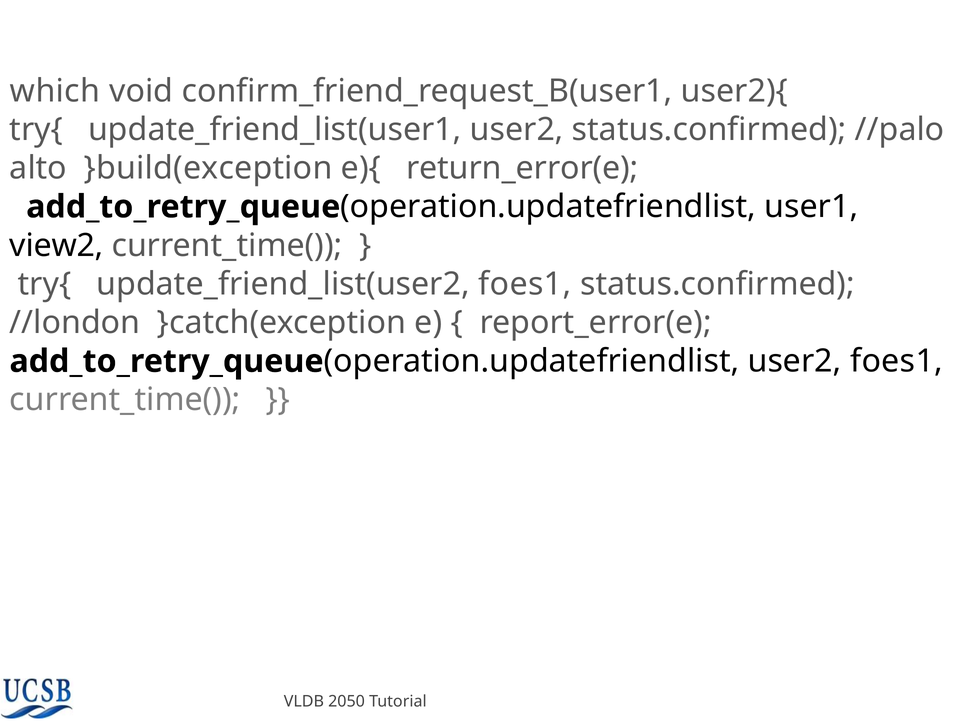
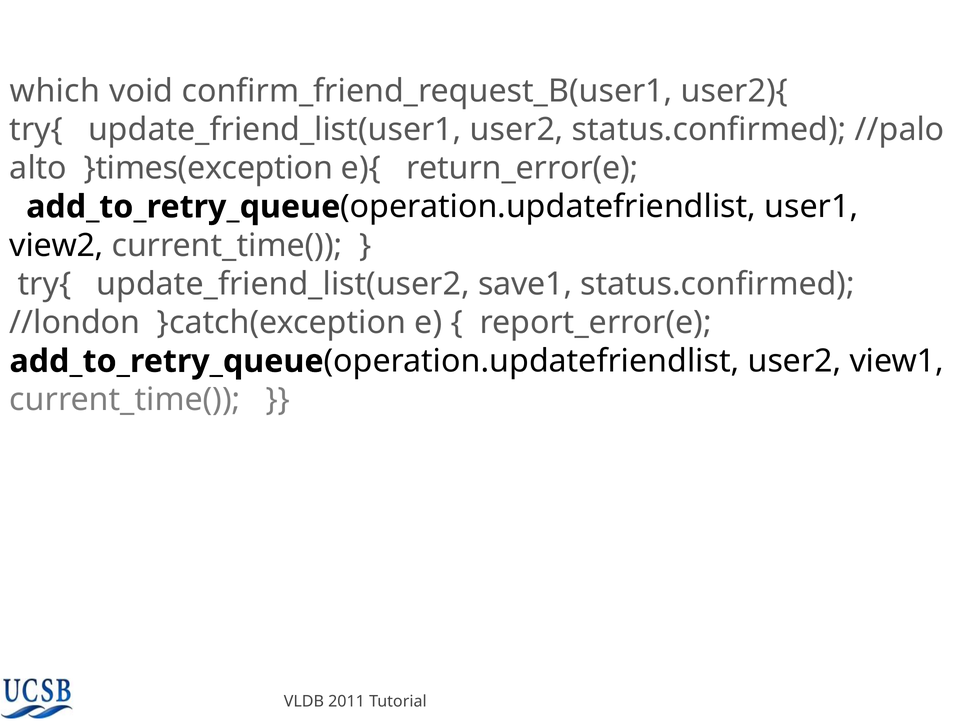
}build(exception: }build(exception -> }times(exception
update_friend_list(user2 foes1: foes1 -> save1
user2 foes1: foes1 -> view1
2050: 2050 -> 2011
